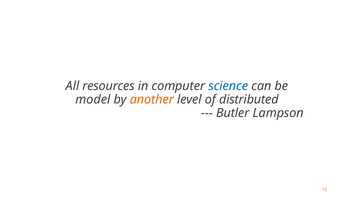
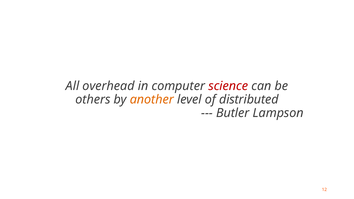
resources: resources -> overhead
science colour: blue -> red
model: model -> others
